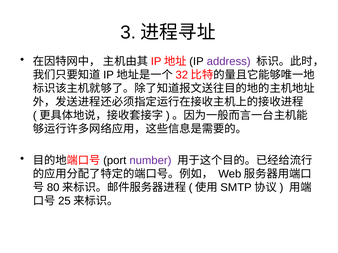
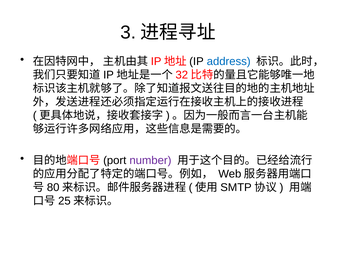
address colour: purple -> blue
